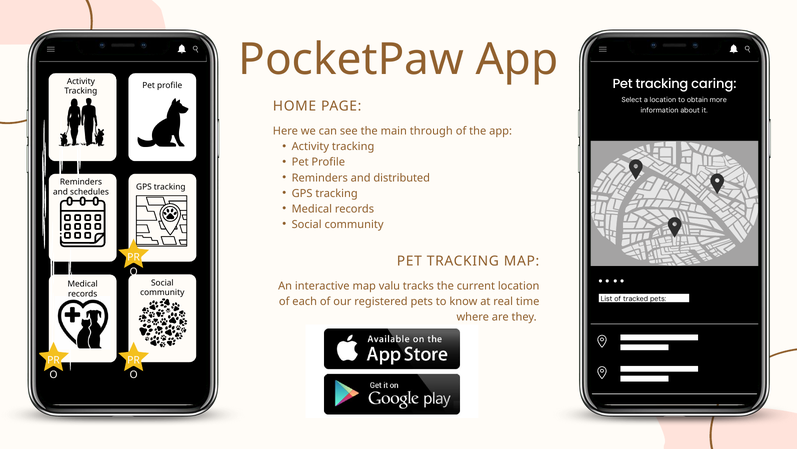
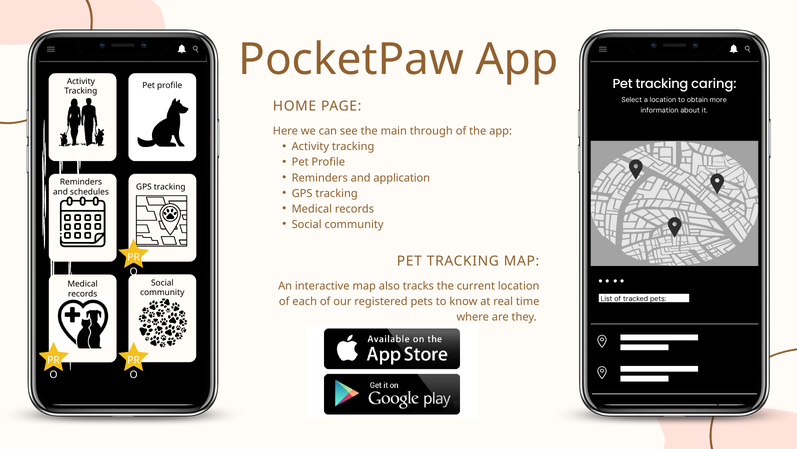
distributed: distributed -> application
valu: valu -> also
